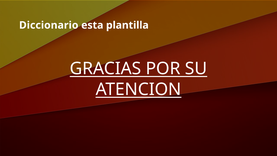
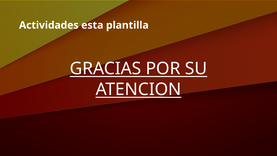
Diccionario: Diccionario -> Actividades
